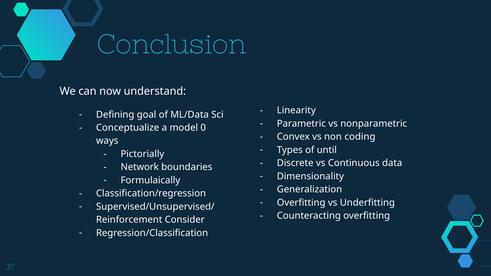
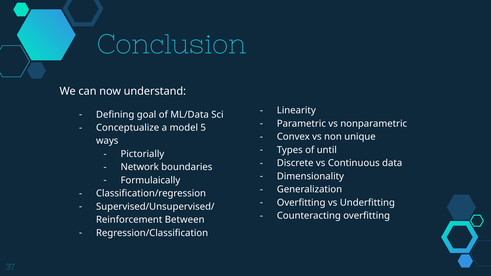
0: 0 -> 5
coding: coding -> unique
Consider: Consider -> Between
